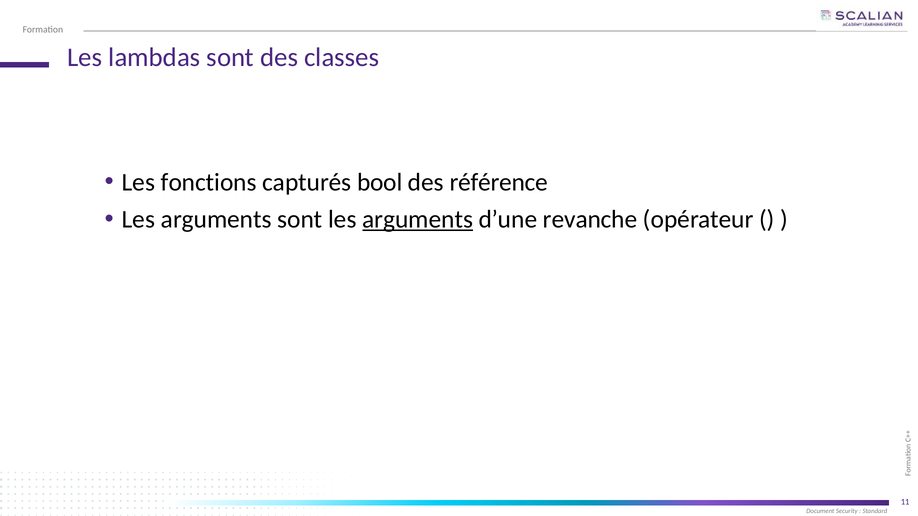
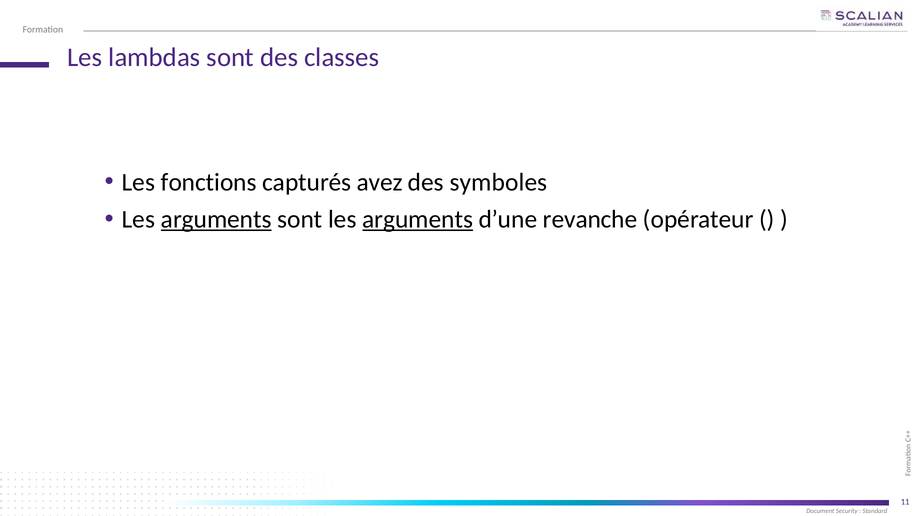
bool: bool -> avez
référence: référence -> symboles
arguments at (216, 219) underline: none -> present
